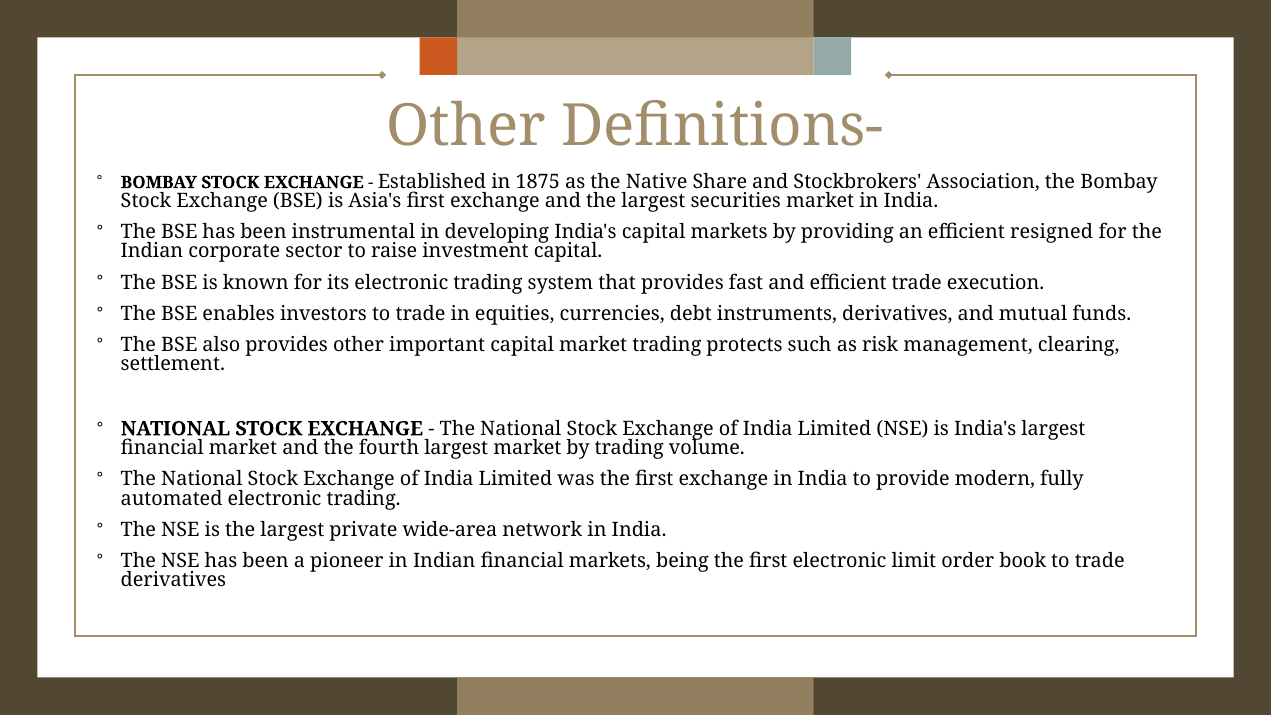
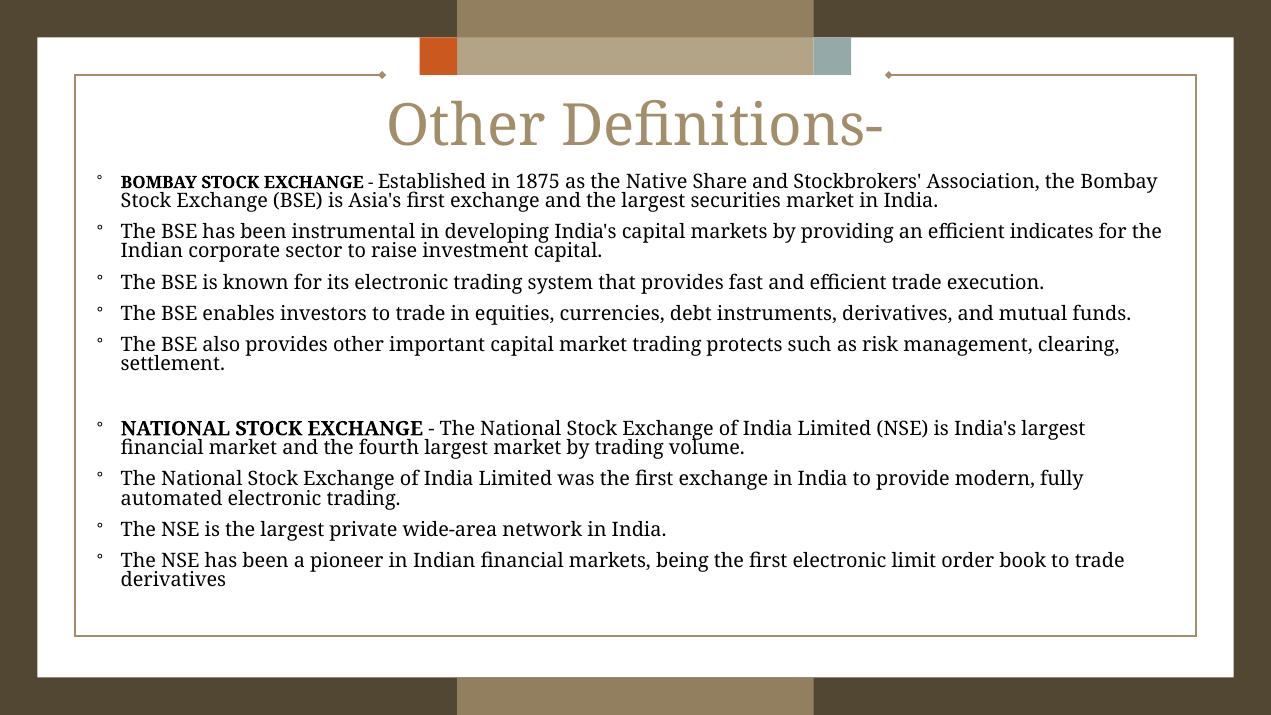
resigned: resigned -> indicates
